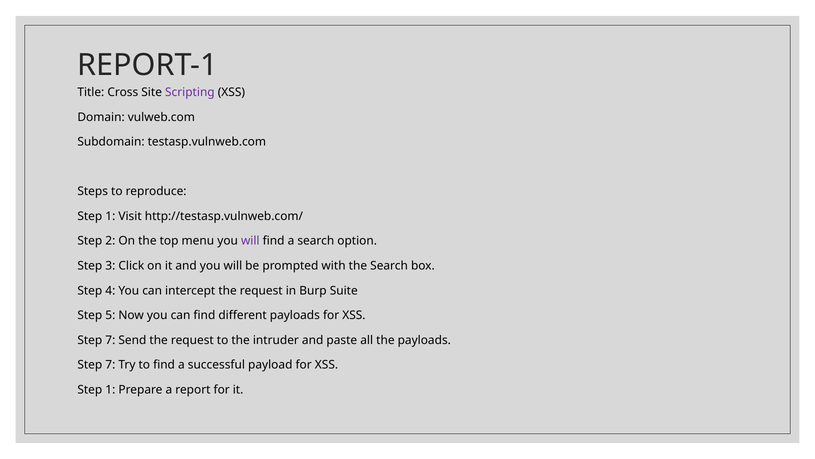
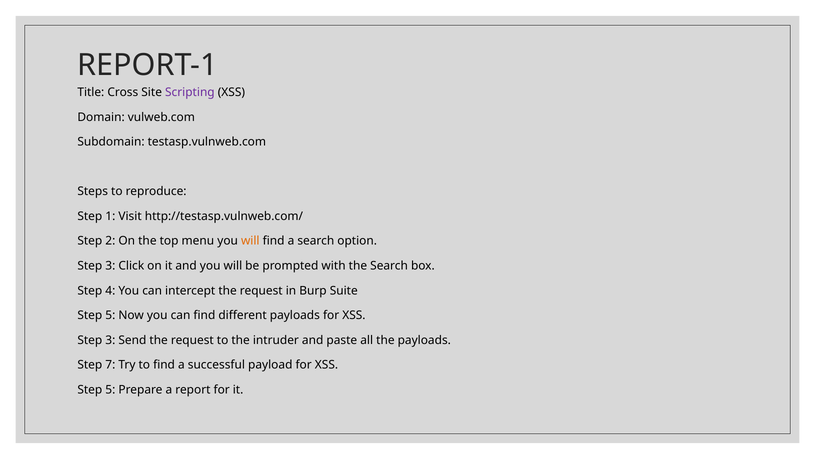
will at (250, 241) colour: purple -> orange
7 at (110, 340): 7 -> 3
1 at (110, 389): 1 -> 5
